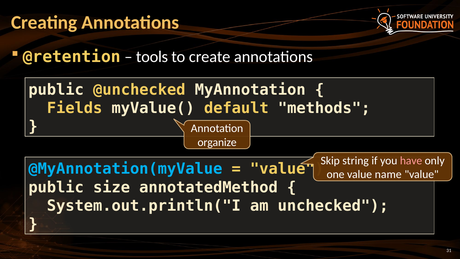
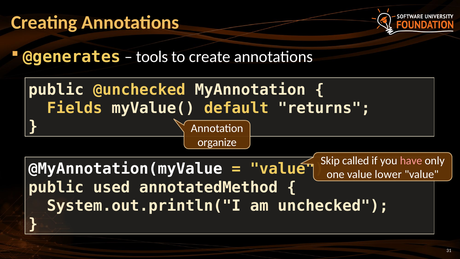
@retention: @retention -> @generates
methods: methods -> returns
string: string -> called
@MyAnnotation(myValue colour: light blue -> white
name: name -> lower
size: size -> used
